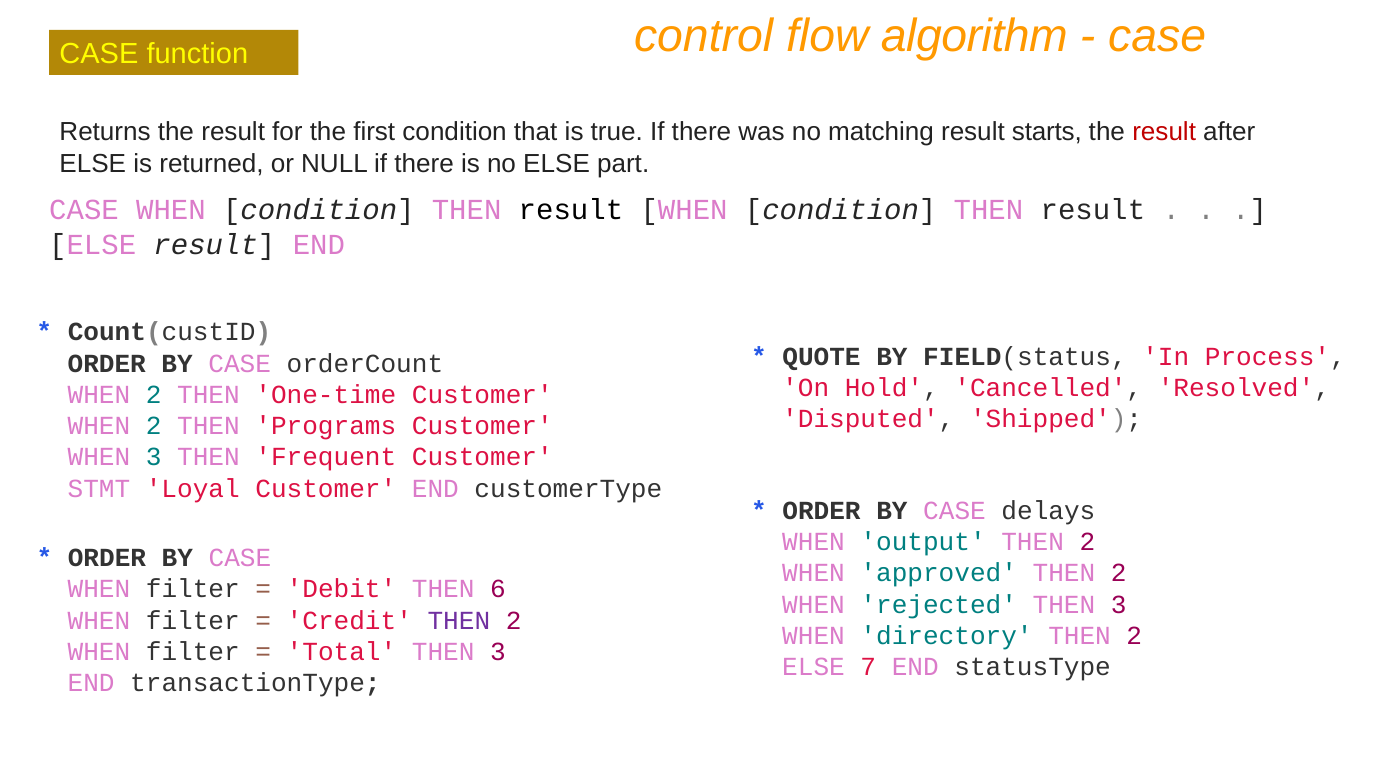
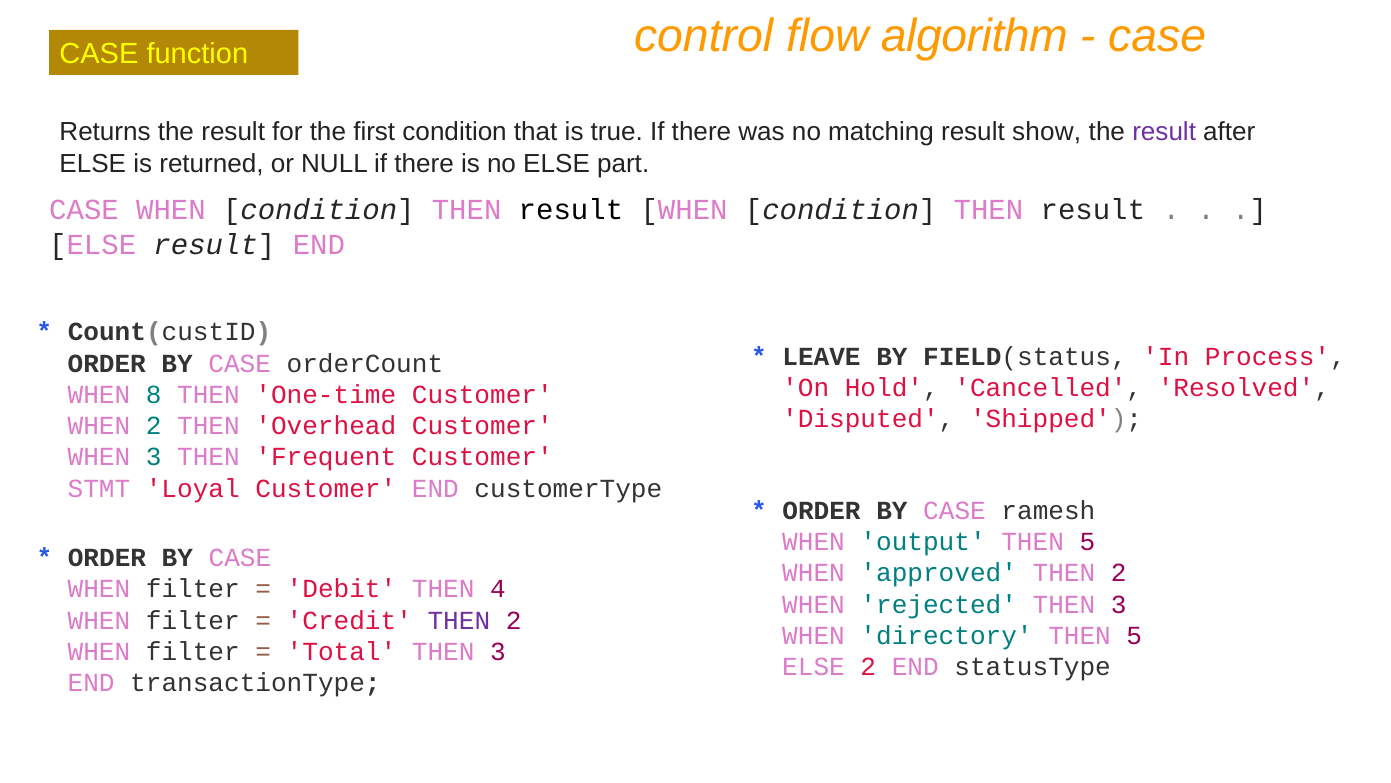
starts: starts -> show
result at (1164, 132) colour: red -> purple
QUOTE: QUOTE -> LEAVE
2 at (154, 394): 2 -> 8
Programs: Programs -> Overhead
delays: delays -> ramesh
2 at (1087, 542): 2 -> 5
6: 6 -> 4
2 at (1134, 635): 2 -> 5
ELSE 7: 7 -> 2
